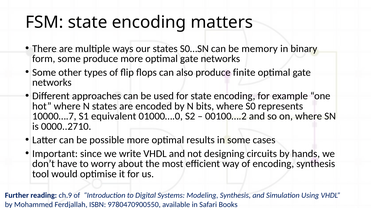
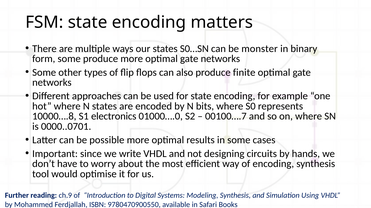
memory: memory -> monster
10000….7: 10000….7 -> 10000….8
equivalent: equivalent -> electronics
00100….2: 00100….2 -> 00100….7
0000..2710: 0000..2710 -> 0000..0701
